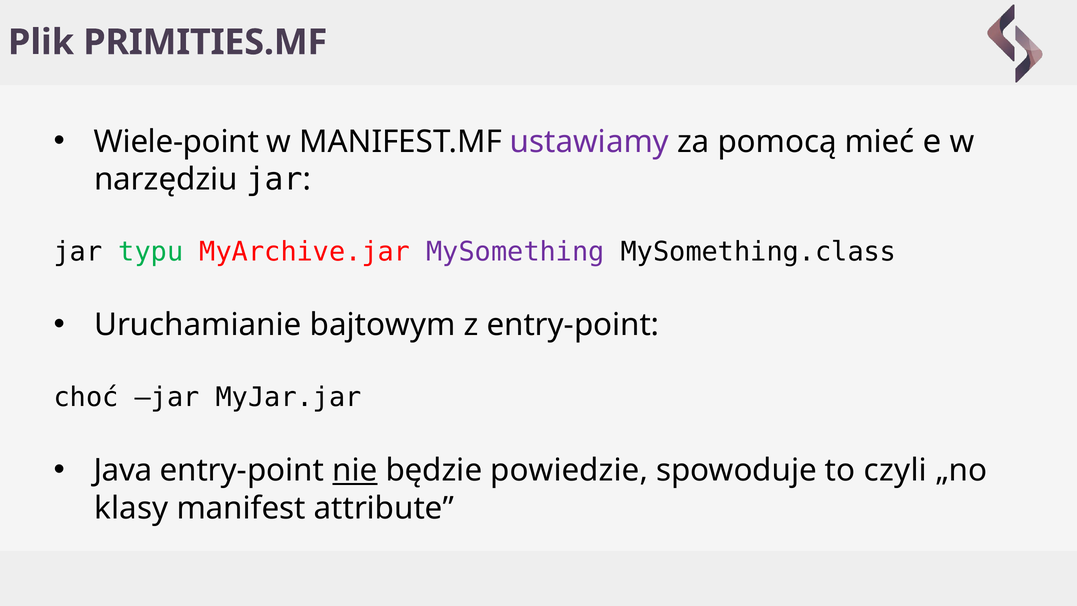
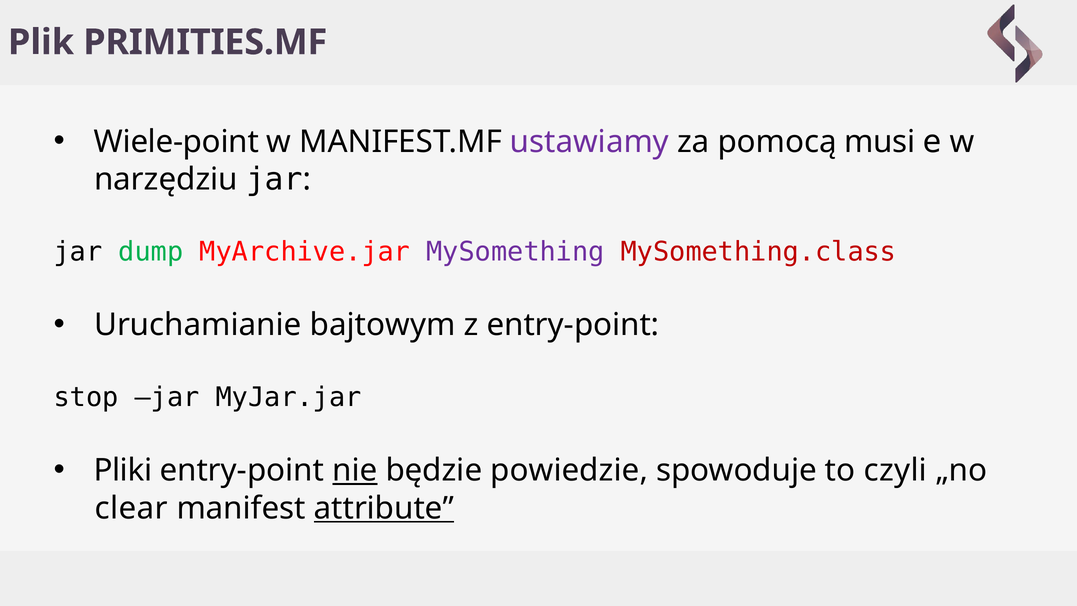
mieć: mieć -> musi
typu: typu -> dump
MySomething.class colour: black -> red
choć: choć -> stop
Java: Java -> Pliki
klasy: klasy -> clear
attribute underline: none -> present
